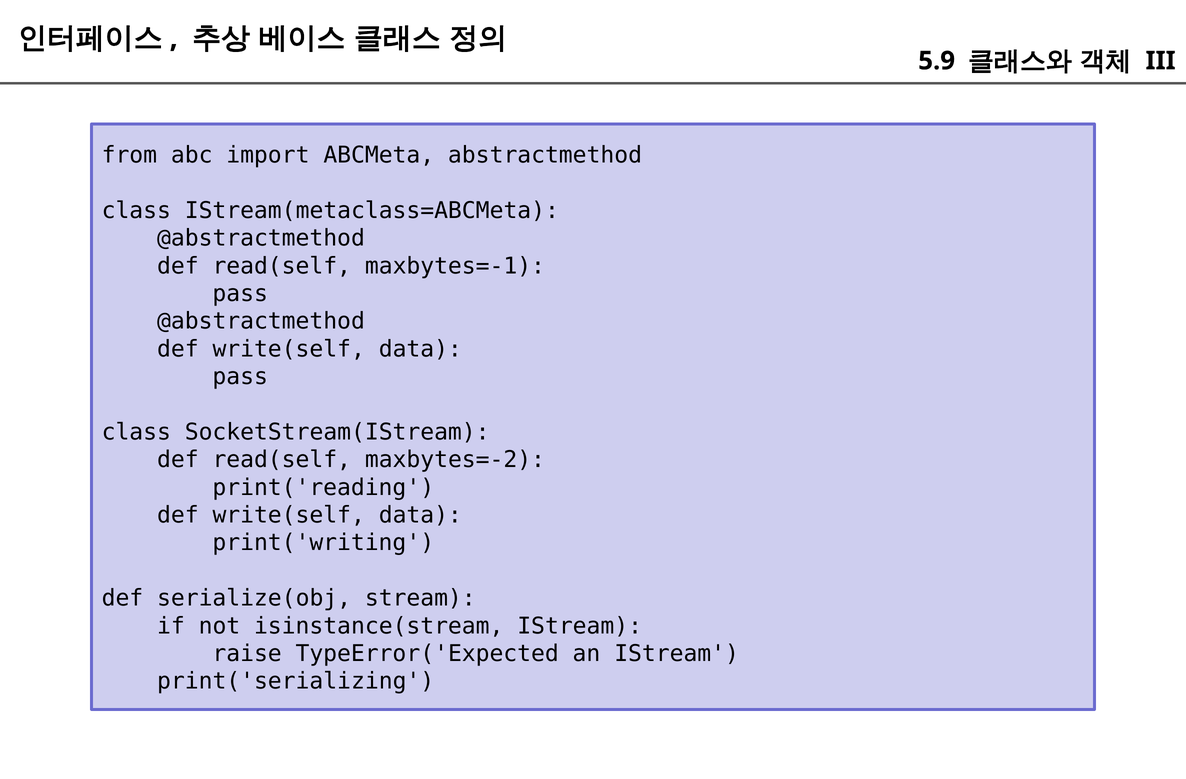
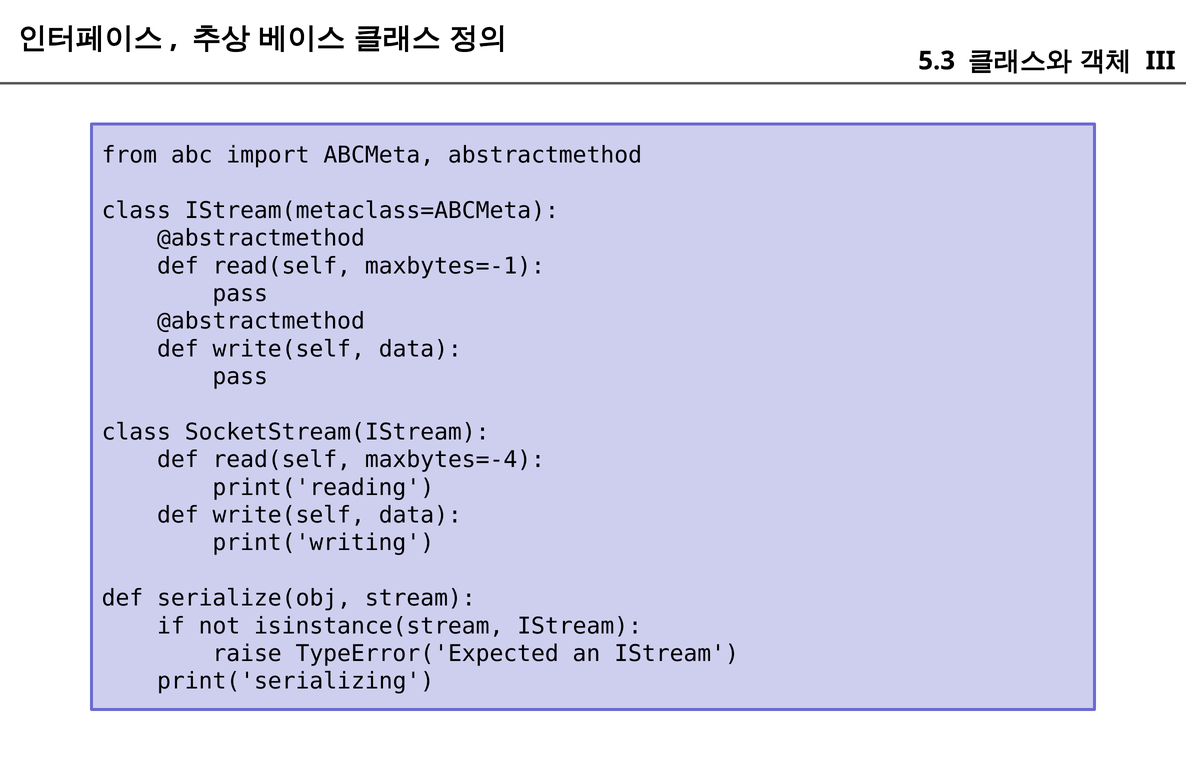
5.9: 5.9 -> 5.3
maxbytes=-2: maxbytes=-2 -> maxbytes=-4
